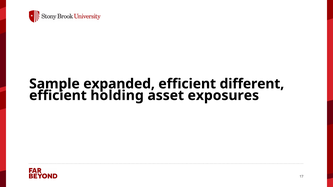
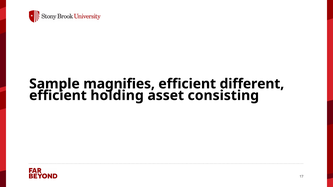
expanded: expanded -> magnifies
exposures: exposures -> consisting
